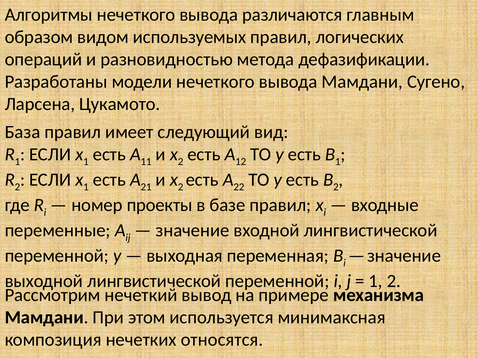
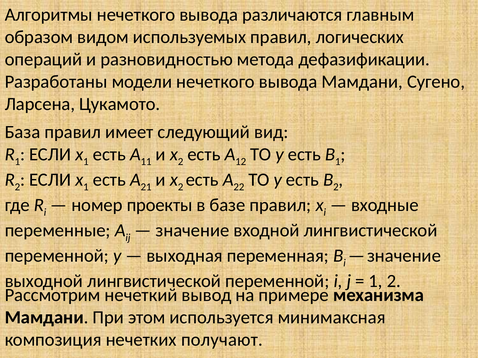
относятся: относятся -> получают
